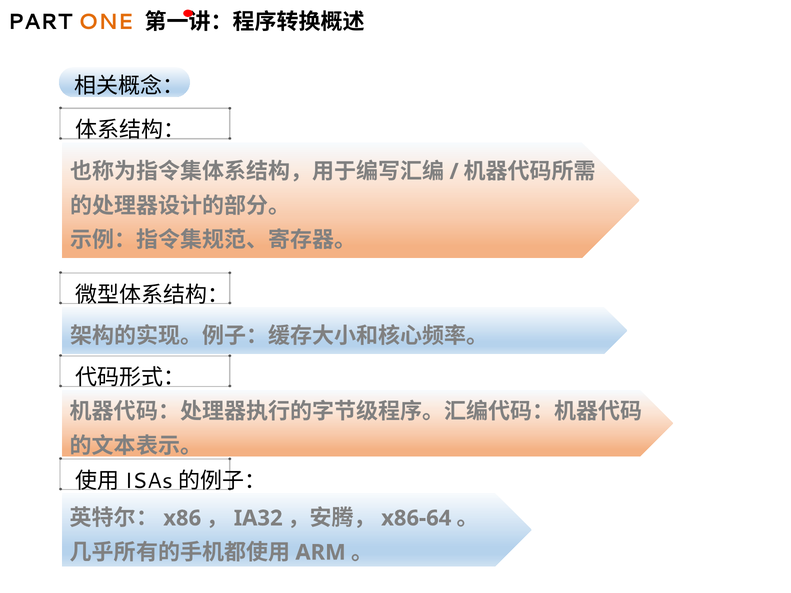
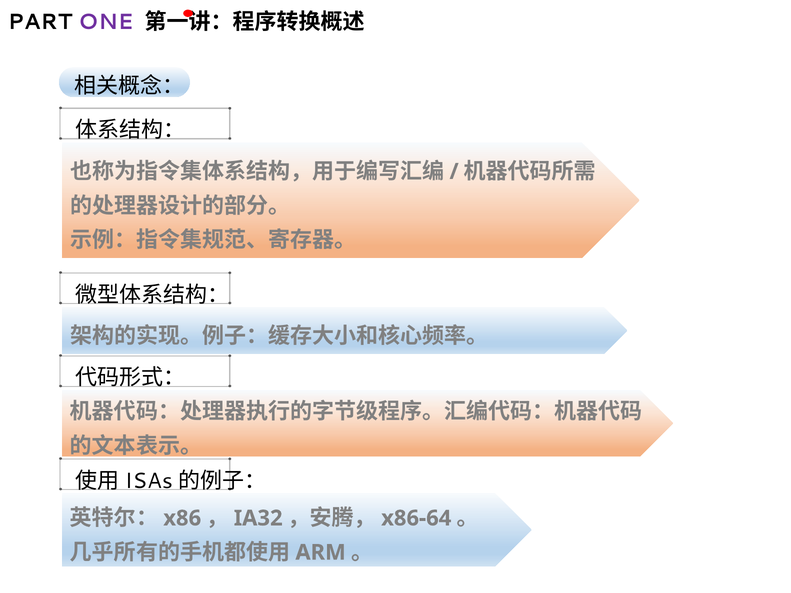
ONE colour: orange -> purple
